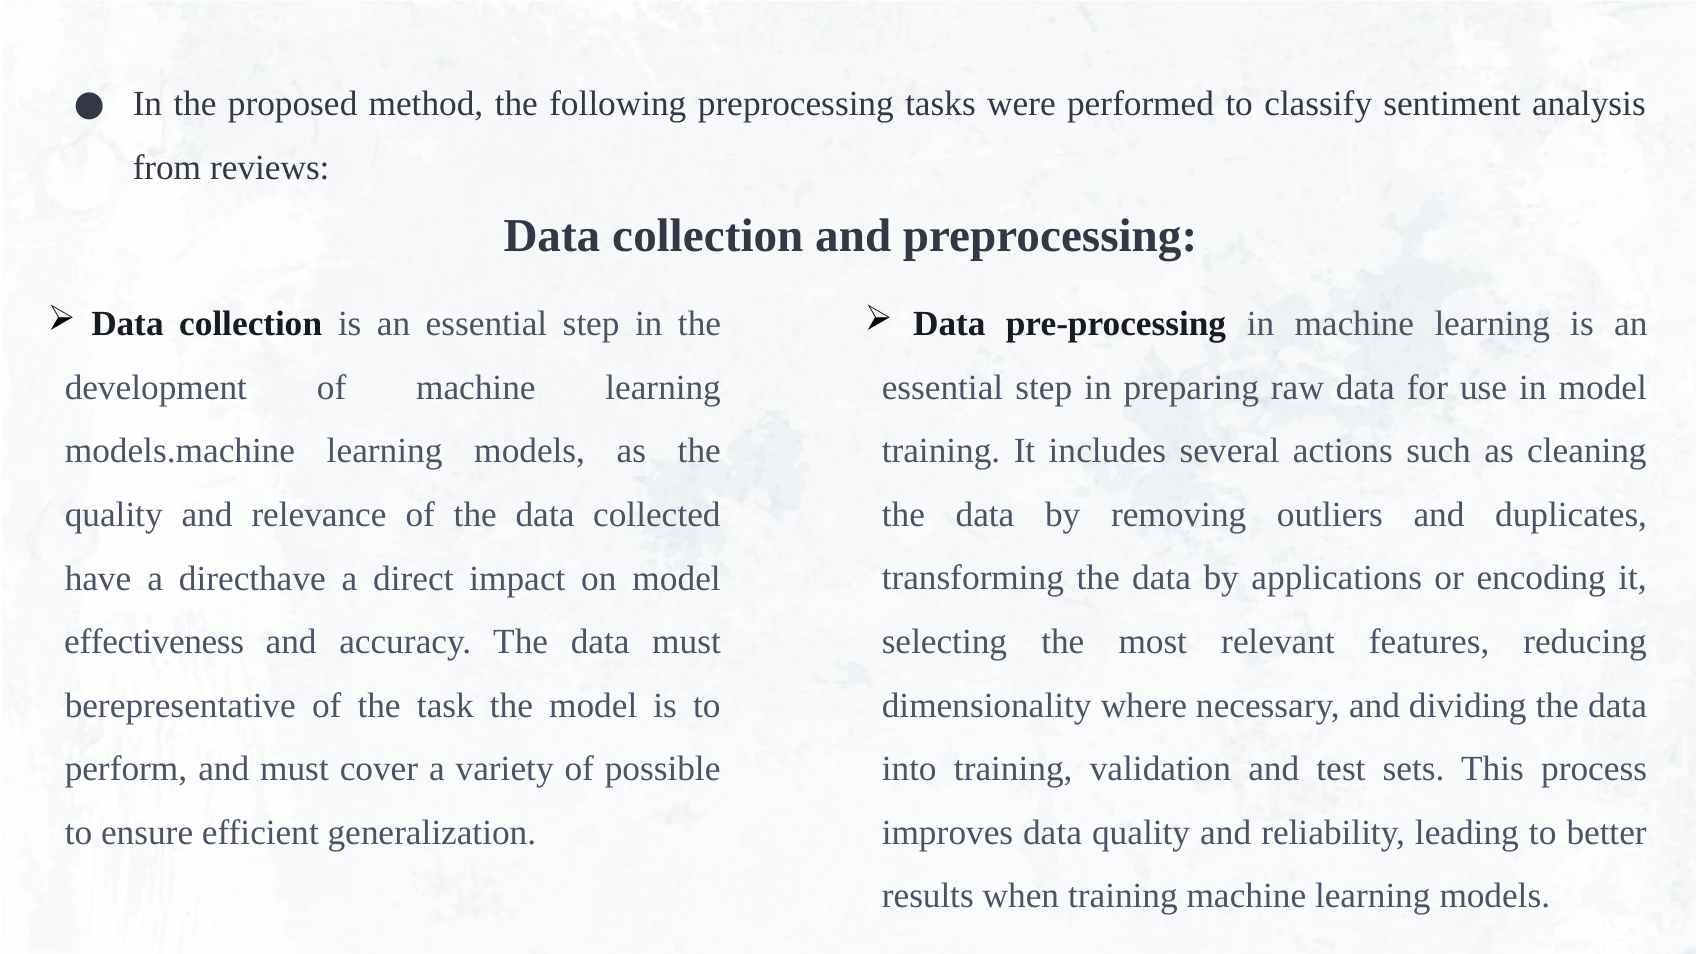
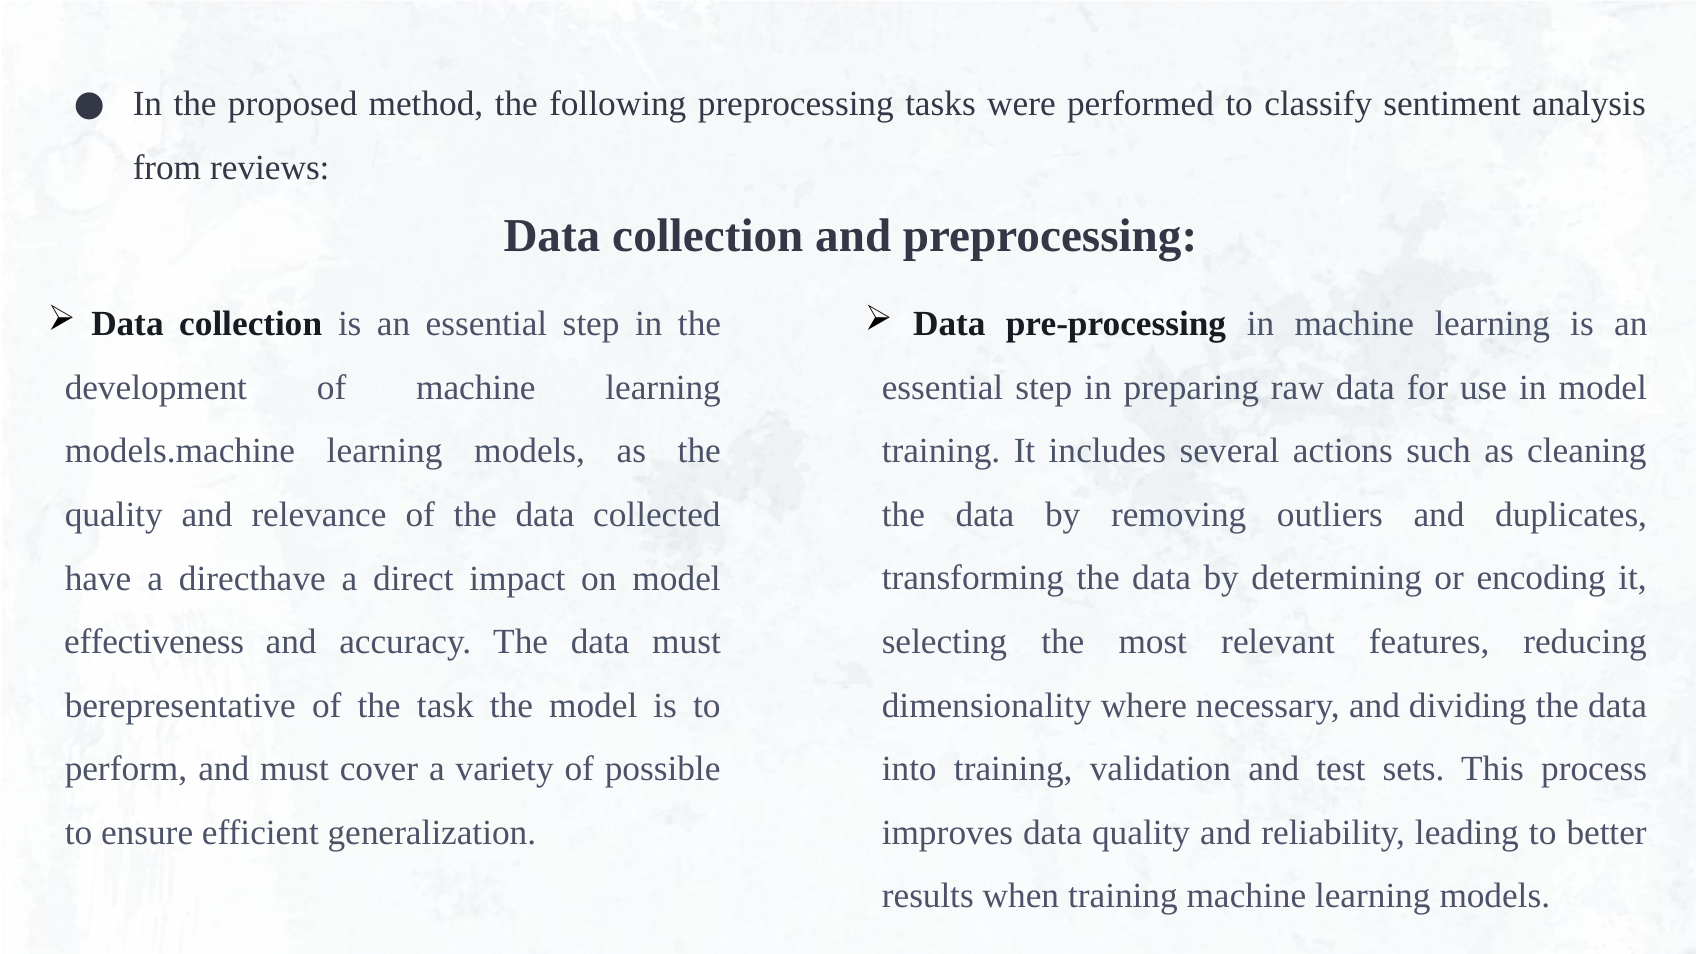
applications: applications -> determining
